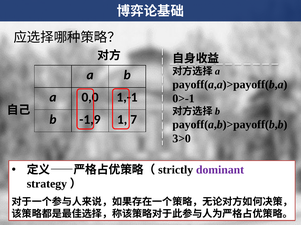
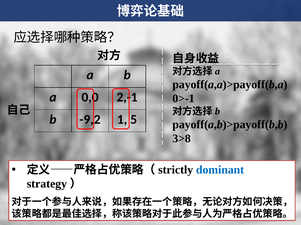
1,-1: 1,-1 -> 2,-1
-1,9: -1,9 -> -9,2
7: 7 -> 5
3>0: 3>0 -> 3>8
dominant colour: purple -> blue
